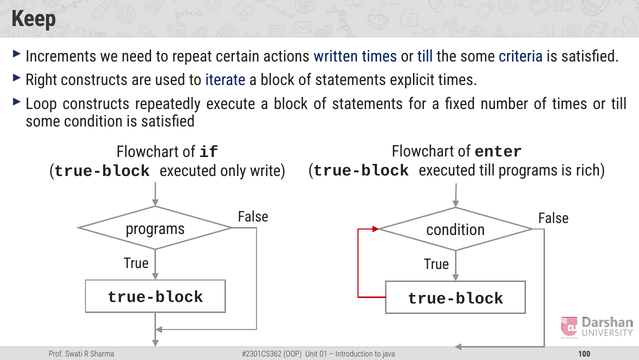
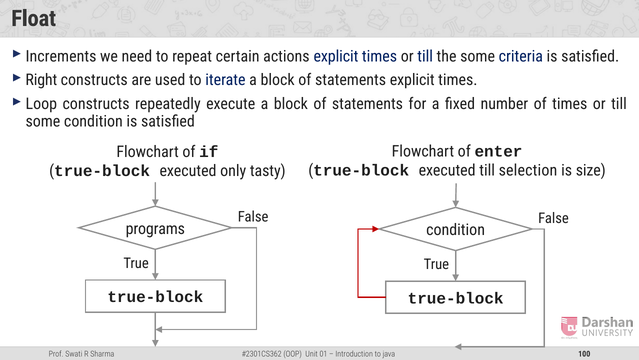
Keep: Keep -> Float
actions written: written -> explicit
till programs: programs -> selection
rich: rich -> size
write: write -> tasty
